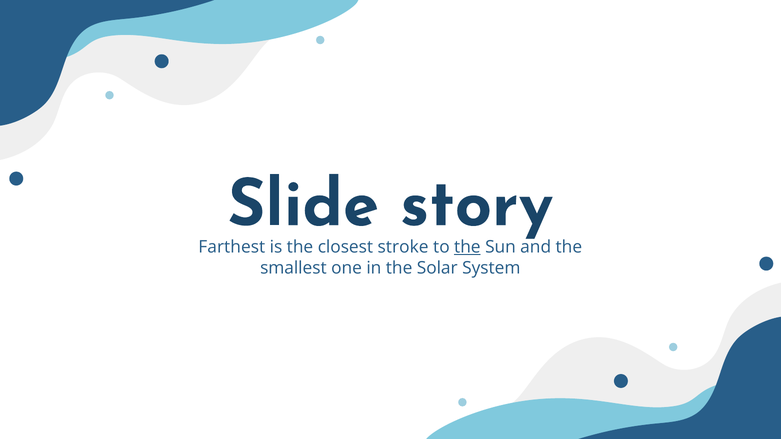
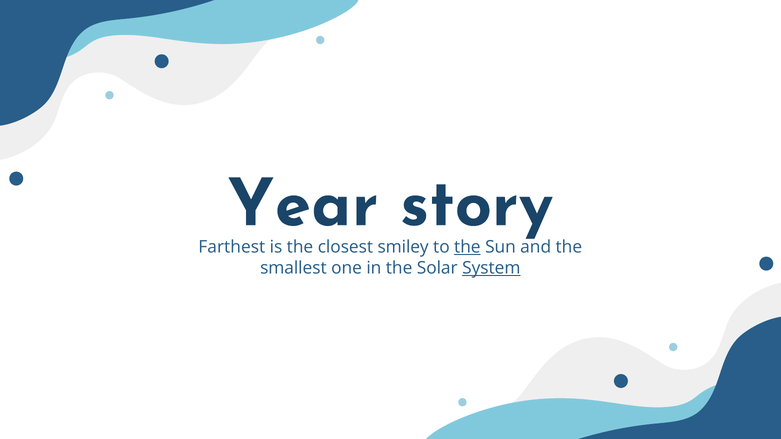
Slide: Slide -> Year
stroke: stroke -> smiley
System underline: none -> present
